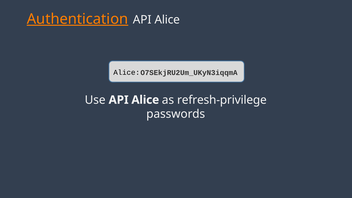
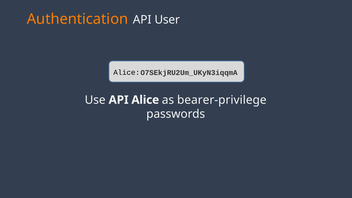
Authentication underline: present -> none
Alice at (167, 20): Alice -> User
refresh-privilege: refresh-privilege -> bearer-privilege
